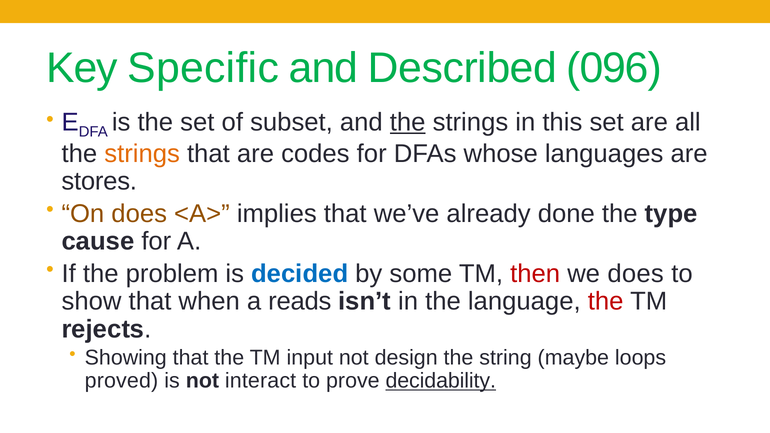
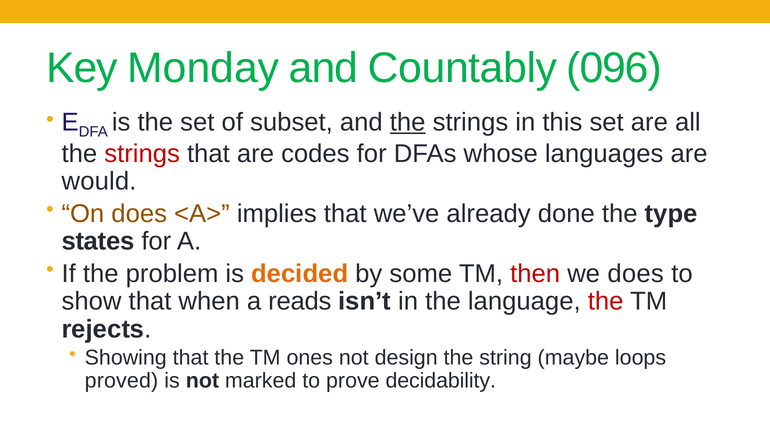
Specific: Specific -> Monday
Described: Described -> Countably
strings at (142, 154) colour: orange -> red
stores: stores -> would
cause: cause -> states
decided colour: blue -> orange
input: input -> ones
interact: interact -> marked
decidability underline: present -> none
